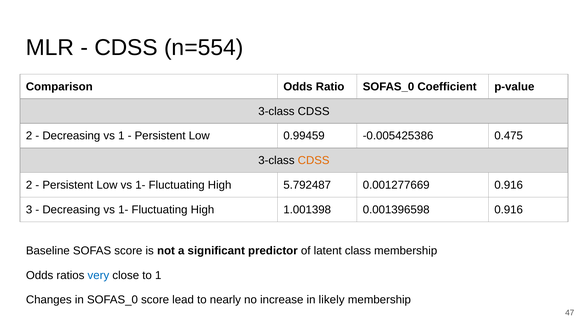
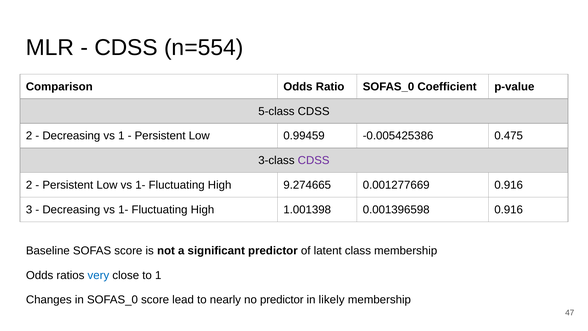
3-class at (276, 111): 3-class -> 5-class
CDSS at (314, 160) colour: orange -> purple
5.792487: 5.792487 -> 9.274665
no increase: increase -> predictor
